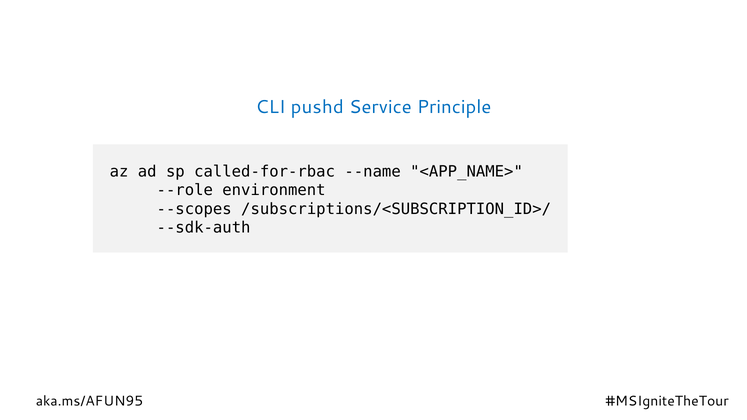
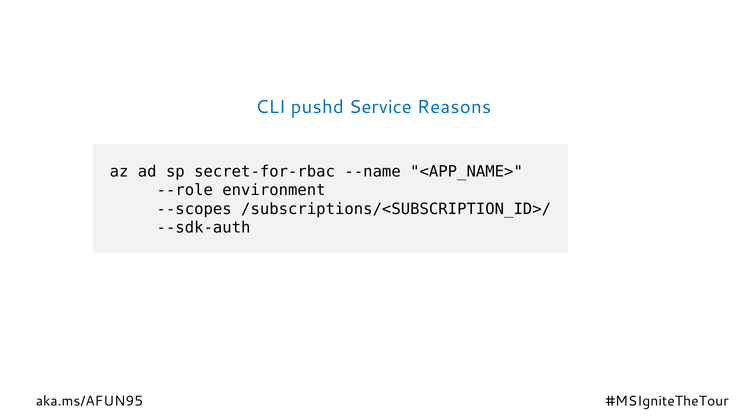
Principle: Principle -> Reasons
called-for-rbac: called-for-rbac -> secret-for-rbac
